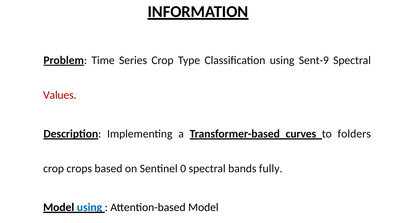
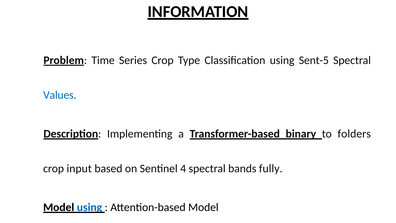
Sent-9: Sent-9 -> Sent-5
Values colour: red -> blue
curves: curves -> binary
crops: crops -> input
0: 0 -> 4
